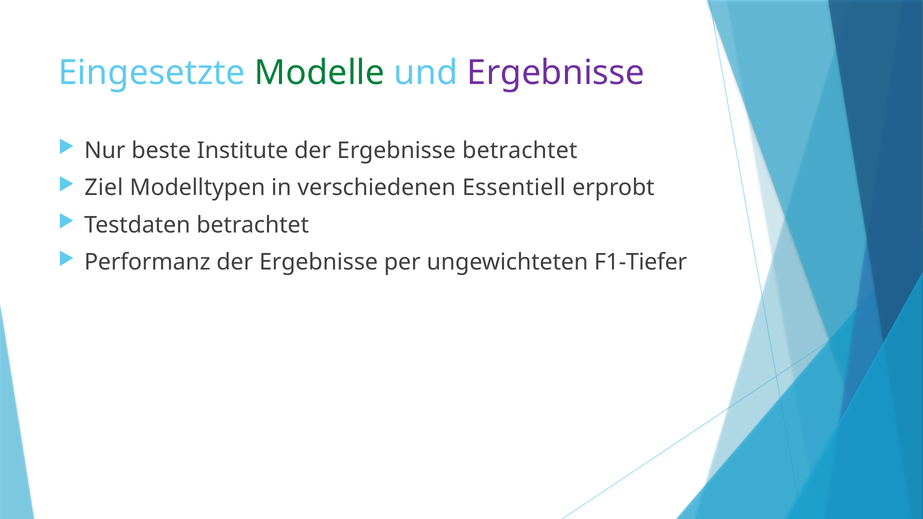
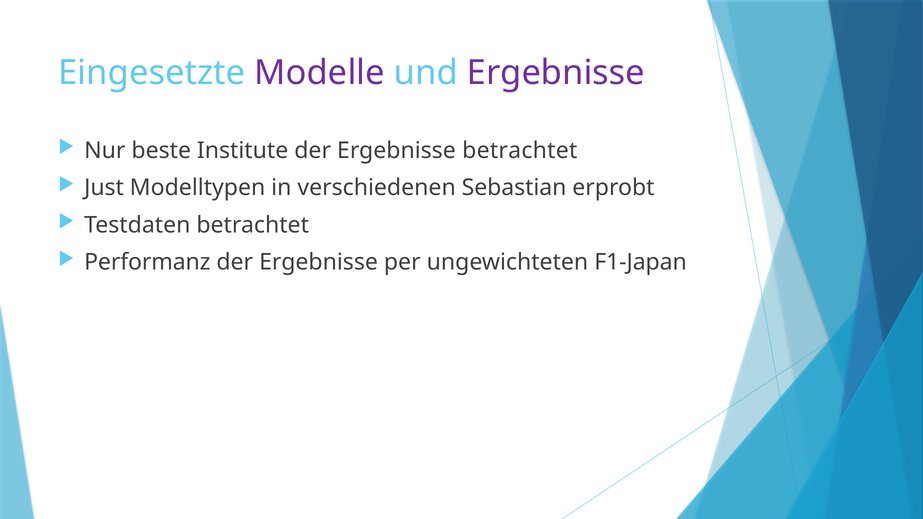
Modelle colour: green -> purple
Ziel: Ziel -> Just
Essentiell: Essentiell -> Sebastian
F1-Tiefer: F1-Tiefer -> F1-Japan
